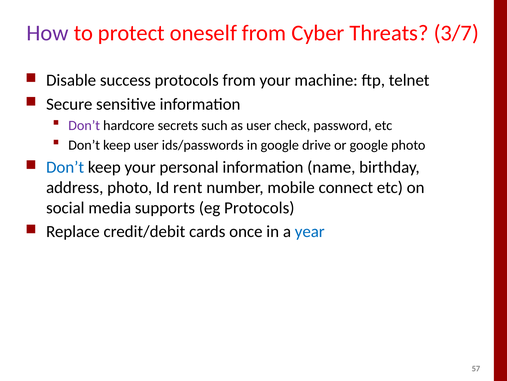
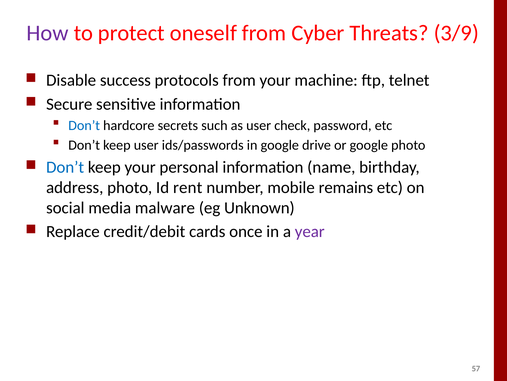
3/7: 3/7 -> 3/9
Don’t at (84, 125) colour: purple -> blue
connect: connect -> remains
supports: supports -> malware
eg Protocols: Protocols -> Unknown
year colour: blue -> purple
